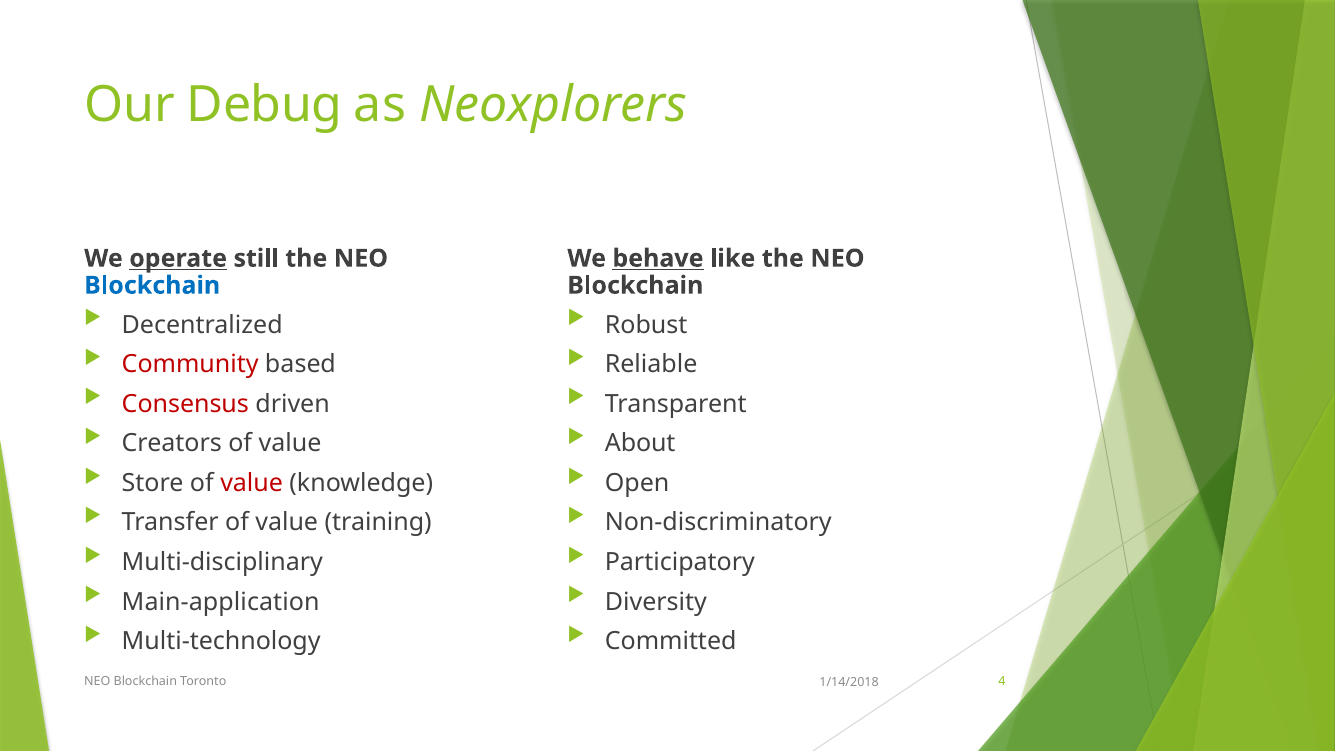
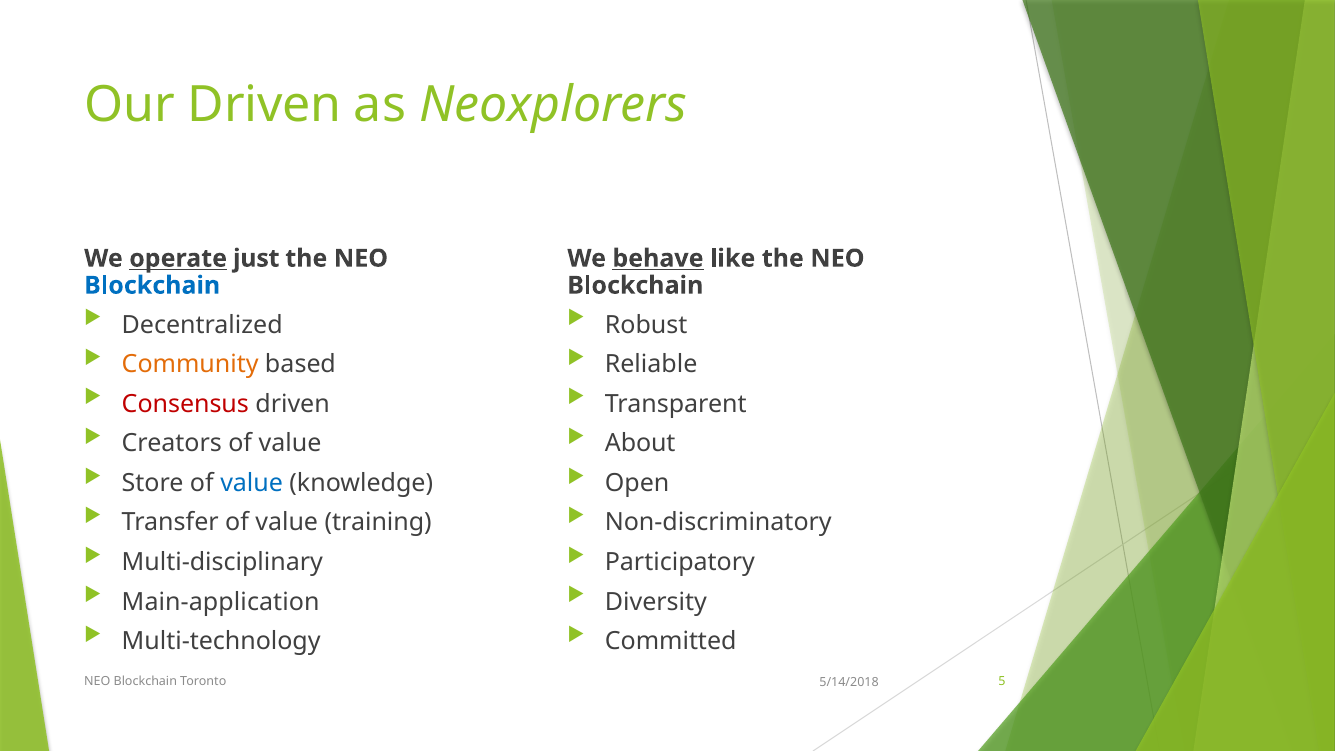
Our Debug: Debug -> Driven
still: still -> just
Community colour: red -> orange
value at (252, 483) colour: red -> blue
4: 4 -> 5
1/14/2018: 1/14/2018 -> 5/14/2018
